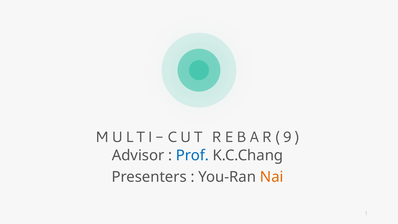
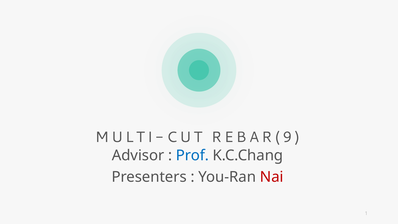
Nai colour: orange -> red
